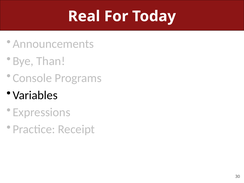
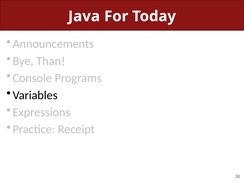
Real: Real -> Java
